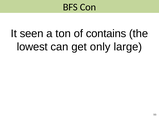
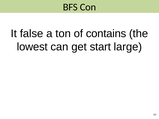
seen: seen -> false
only: only -> start
